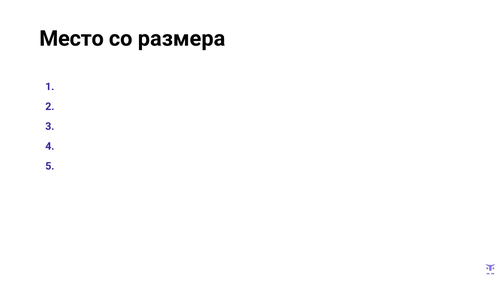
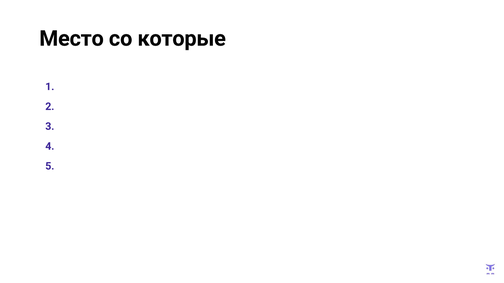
размера: размера -> которые
